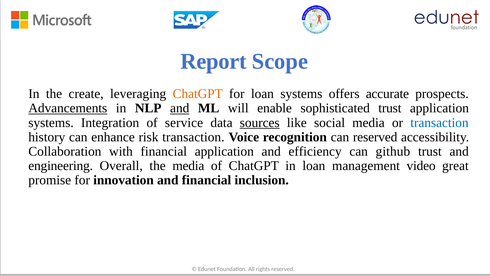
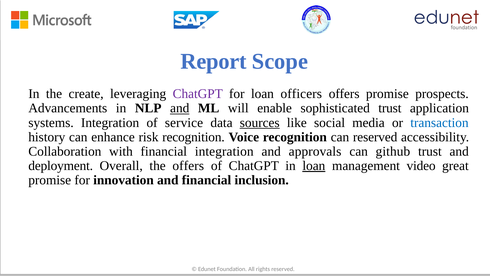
ChatGPT at (198, 94) colour: orange -> purple
loan systems: systems -> officers
offers accurate: accurate -> promise
Advancements underline: present -> none
risk transaction: transaction -> recognition
financial application: application -> integration
efficiency: efficiency -> approvals
engineering: engineering -> deployment
the media: media -> offers
loan at (314, 166) underline: none -> present
